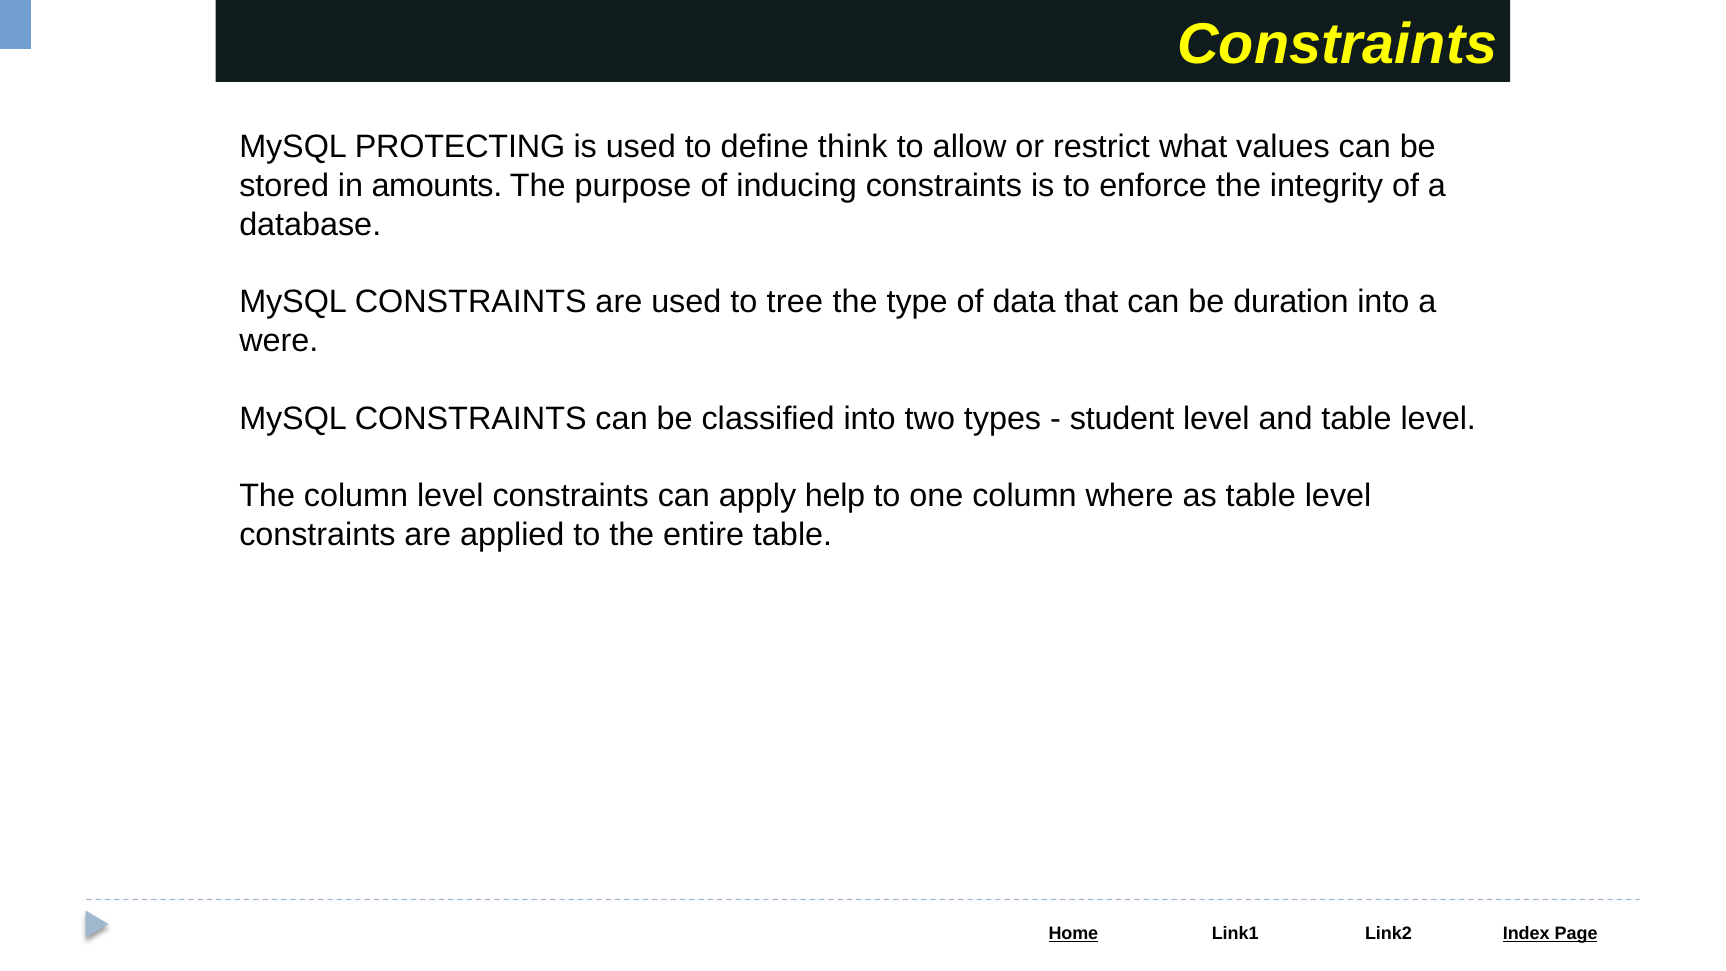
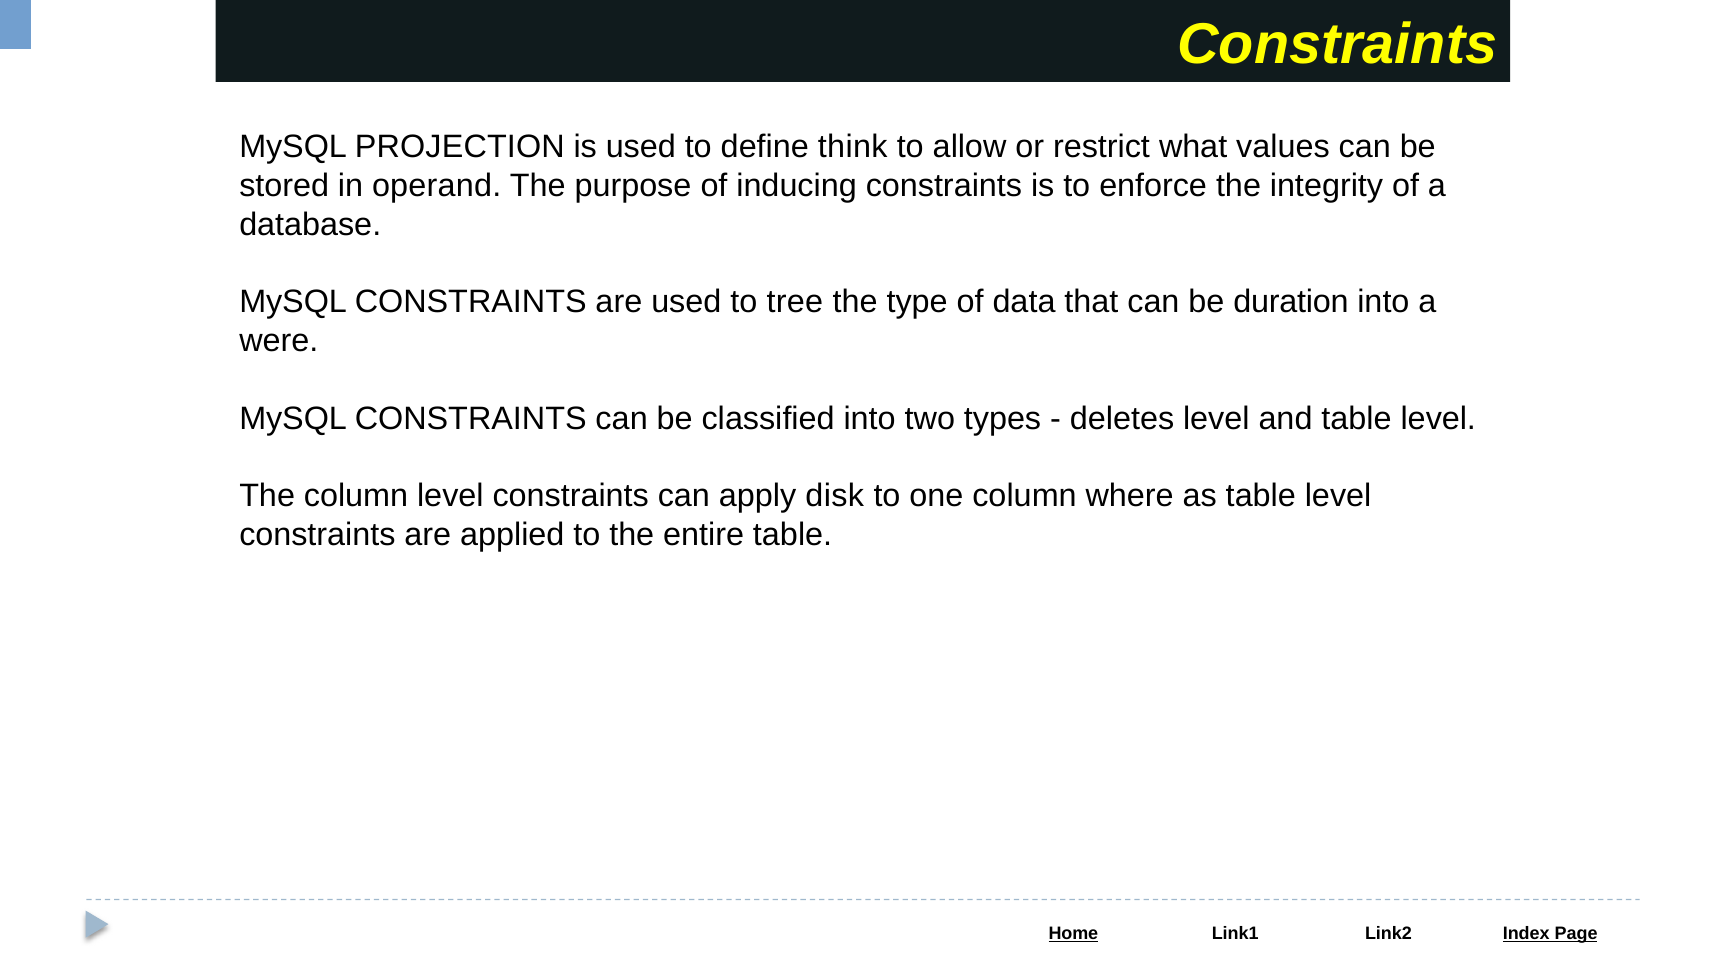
PROTECTING: PROTECTING -> PROJECTION
amounts: amounts -> operand
student: student -> deletes
help: help -> disk
